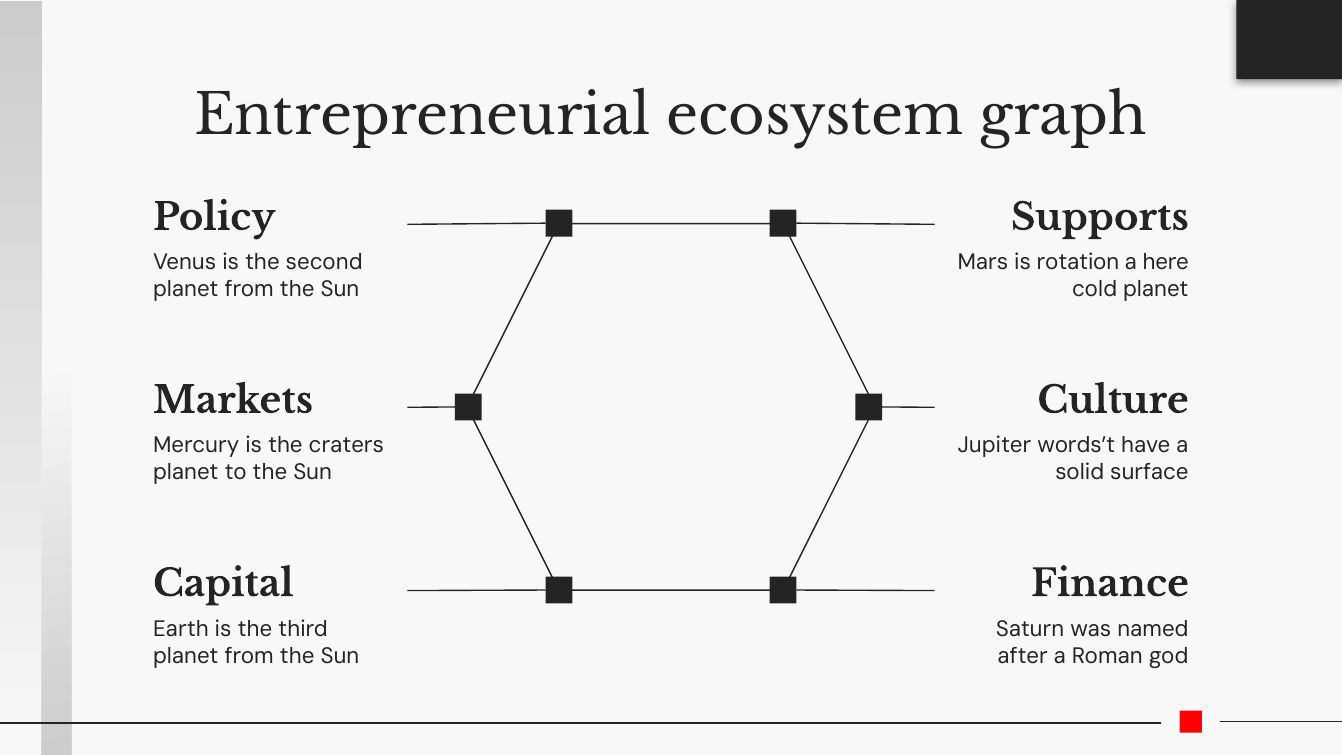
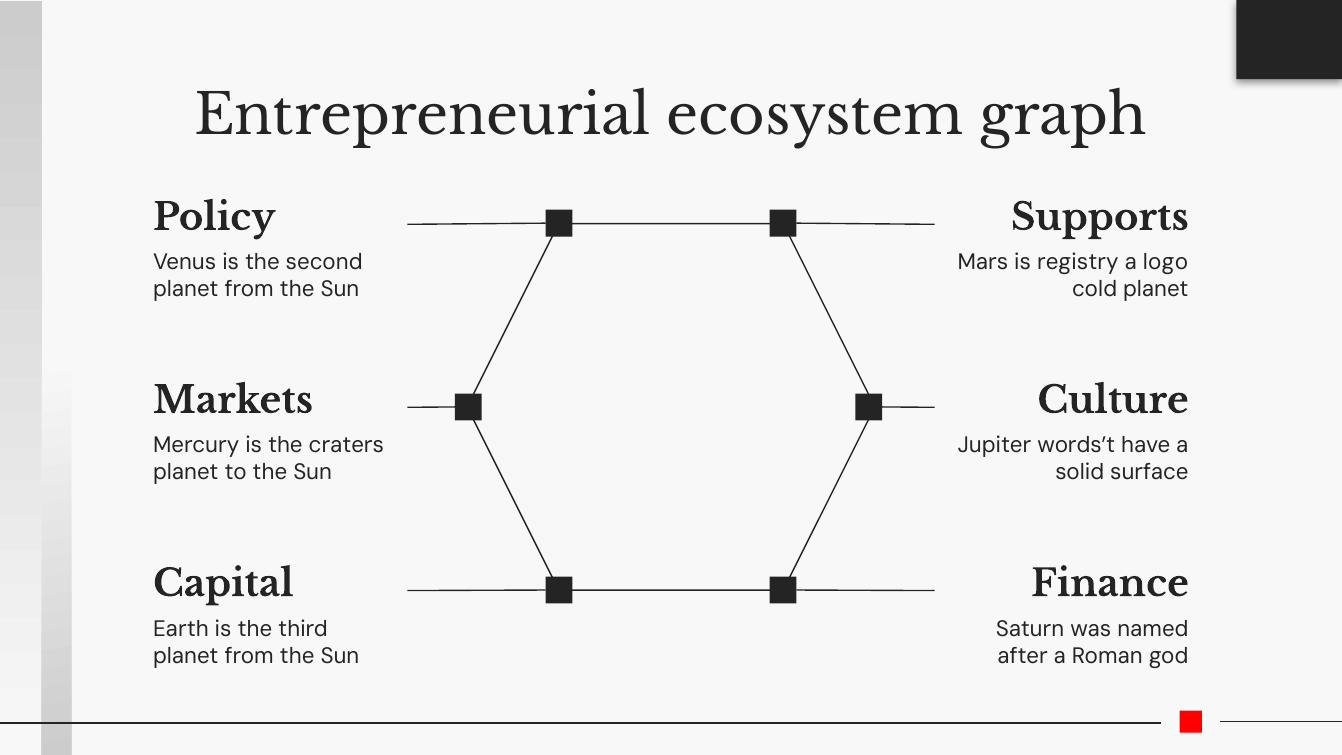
rotation: rotation -> registry
here: here -> logo
